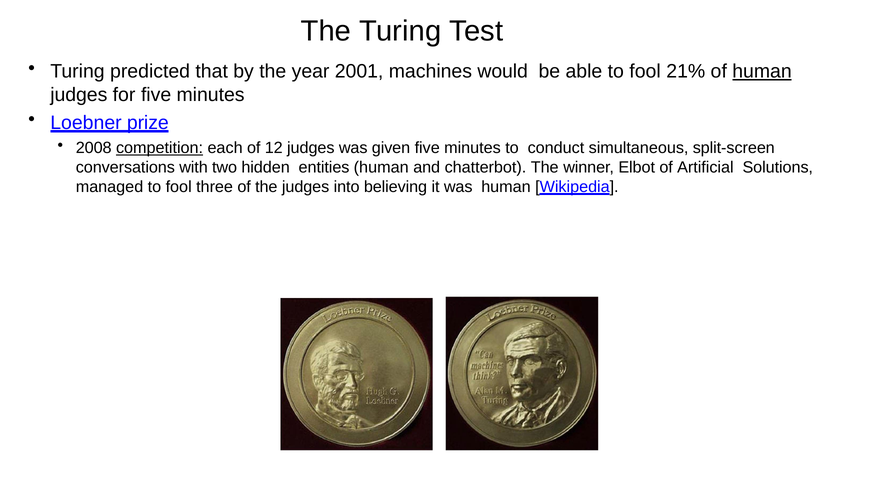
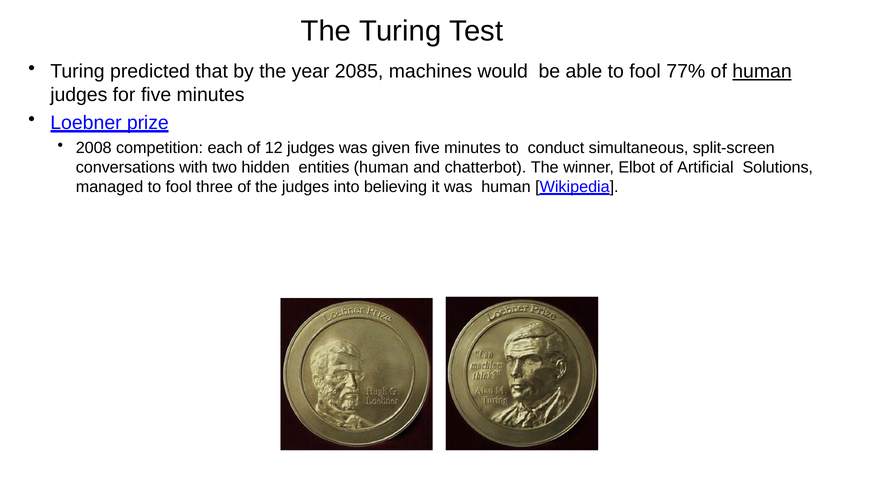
2001: 2001 -> 2085
21%: 21% -> 77%
competition underline: present -> none
